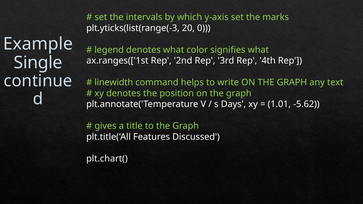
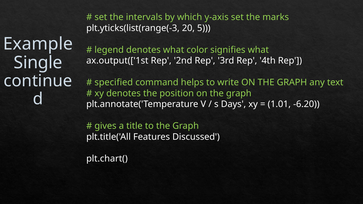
0: 0 -> 5
ax.ranges(['1st: ax.ranges(['1st -> ax.output(['1st
linewidth: linewidth -> specified
-5.62: -5.62 -> -6.20
